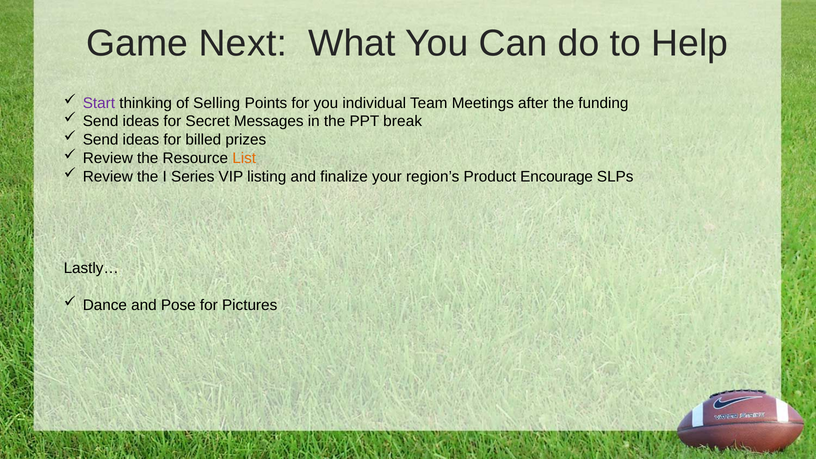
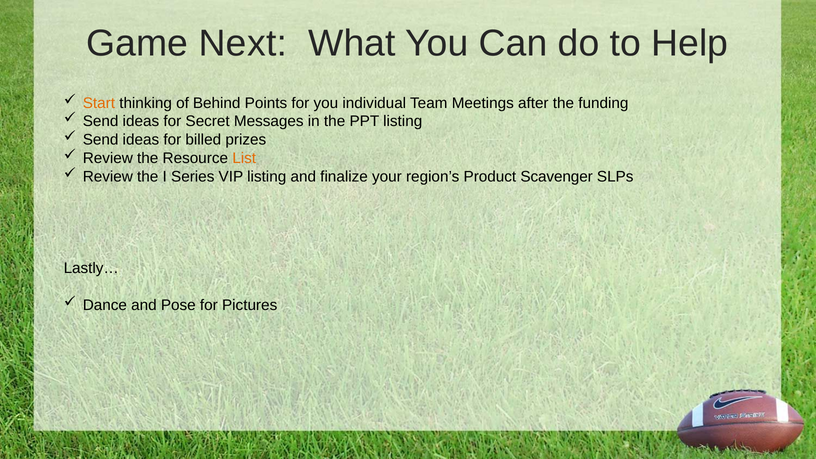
Start colour: purple -> orange
Selling: Selling -> Behind
PPT break: break -> listing
Encourage: Encourage -> Scavenger
